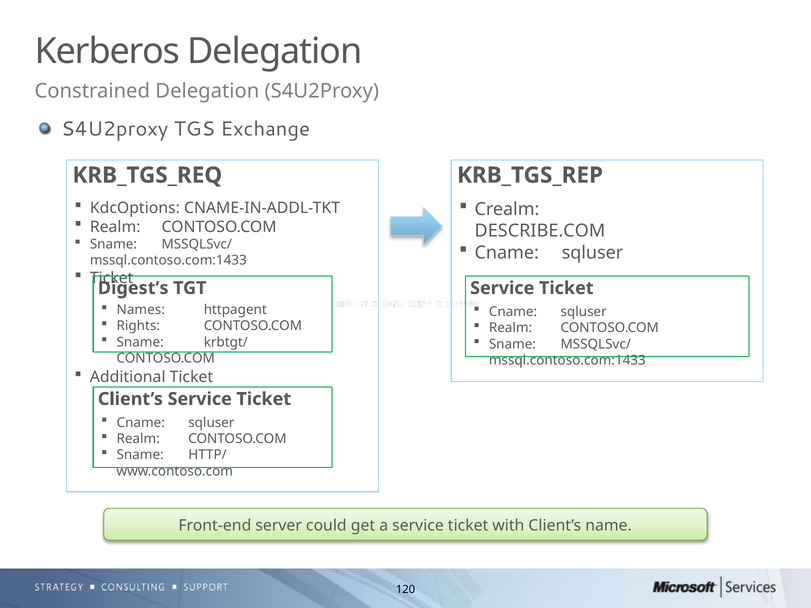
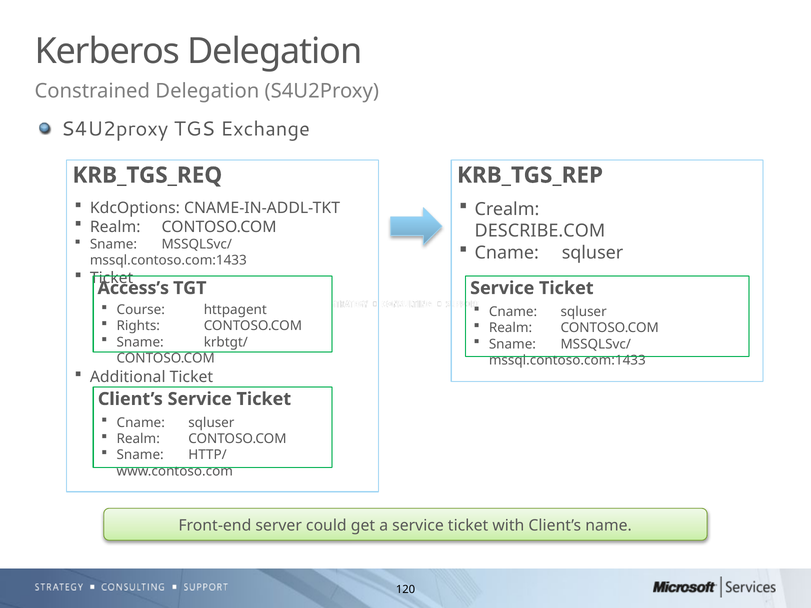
Digest’s: Digest’s -> Access’s
Names: Names -> Course
